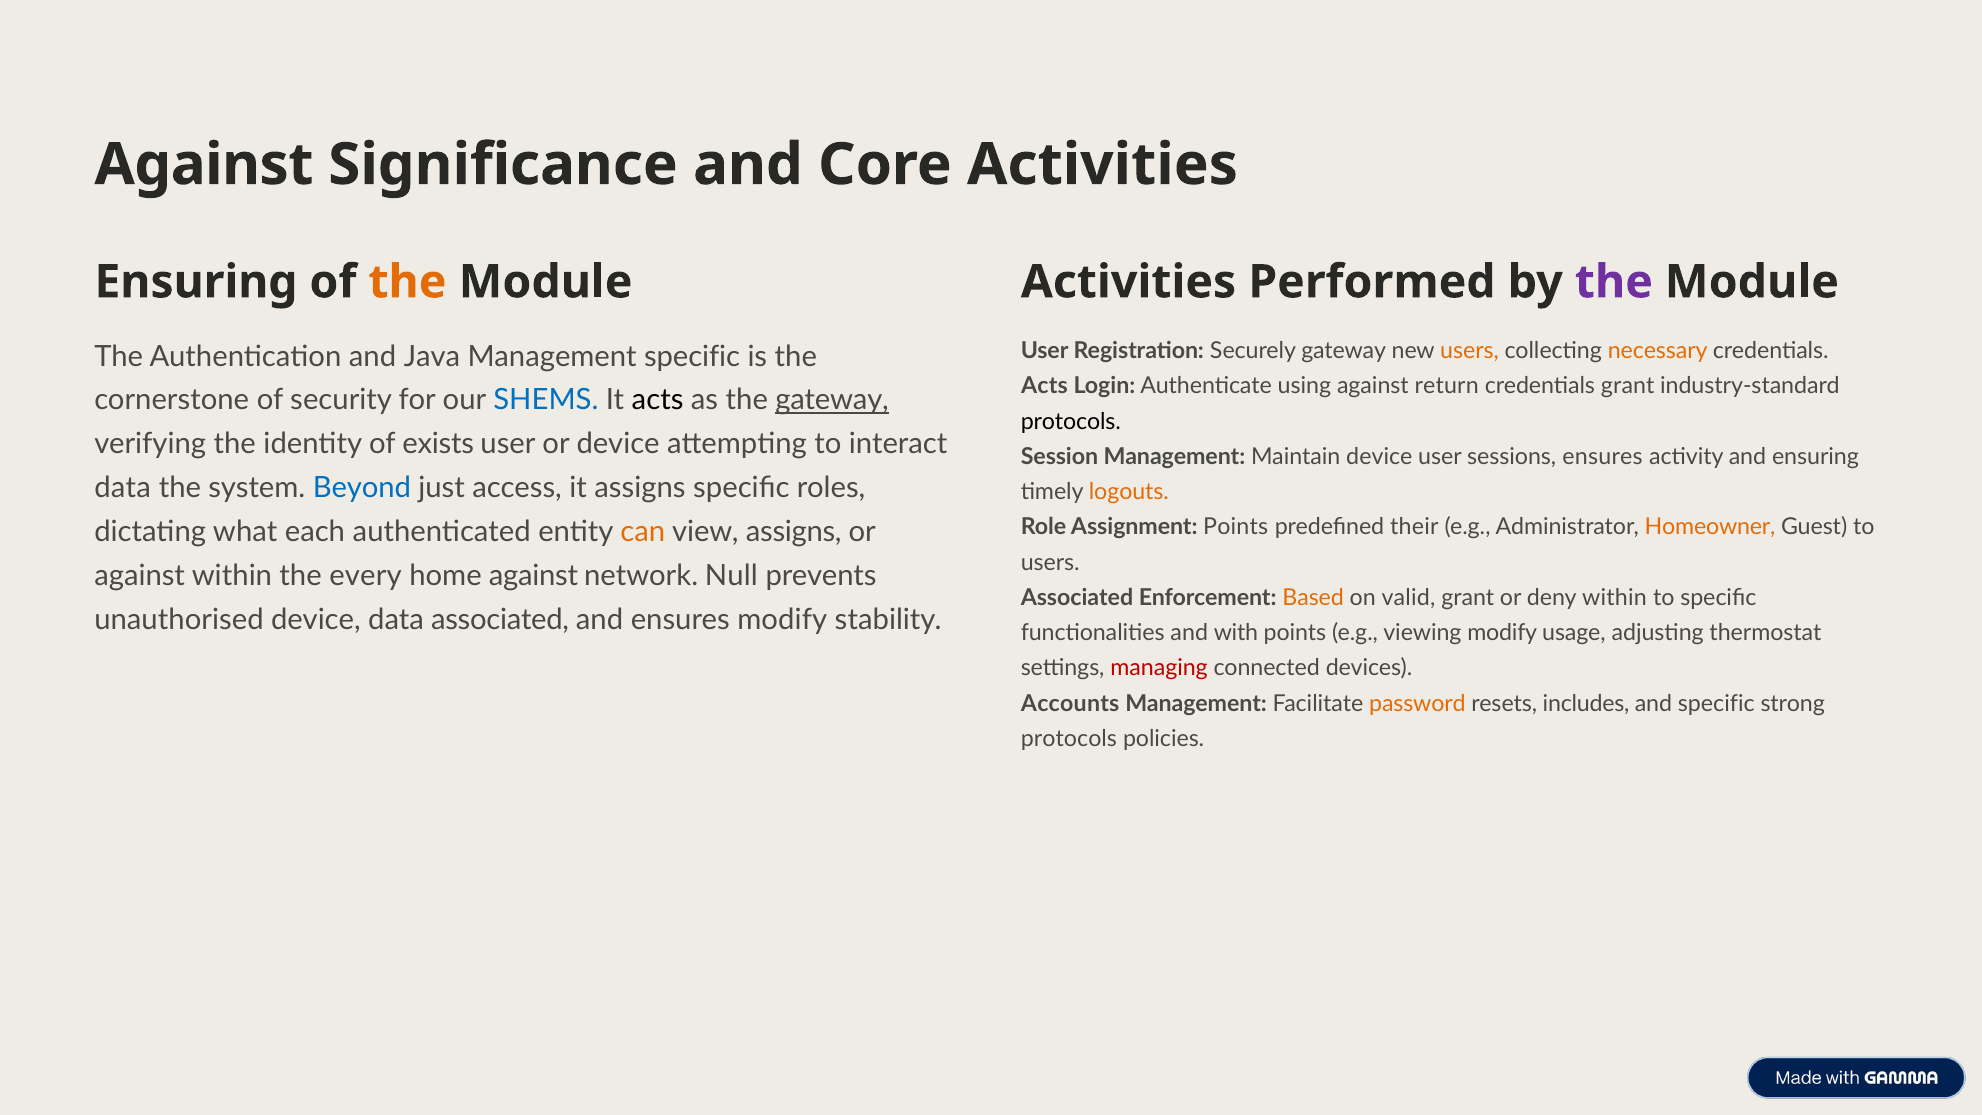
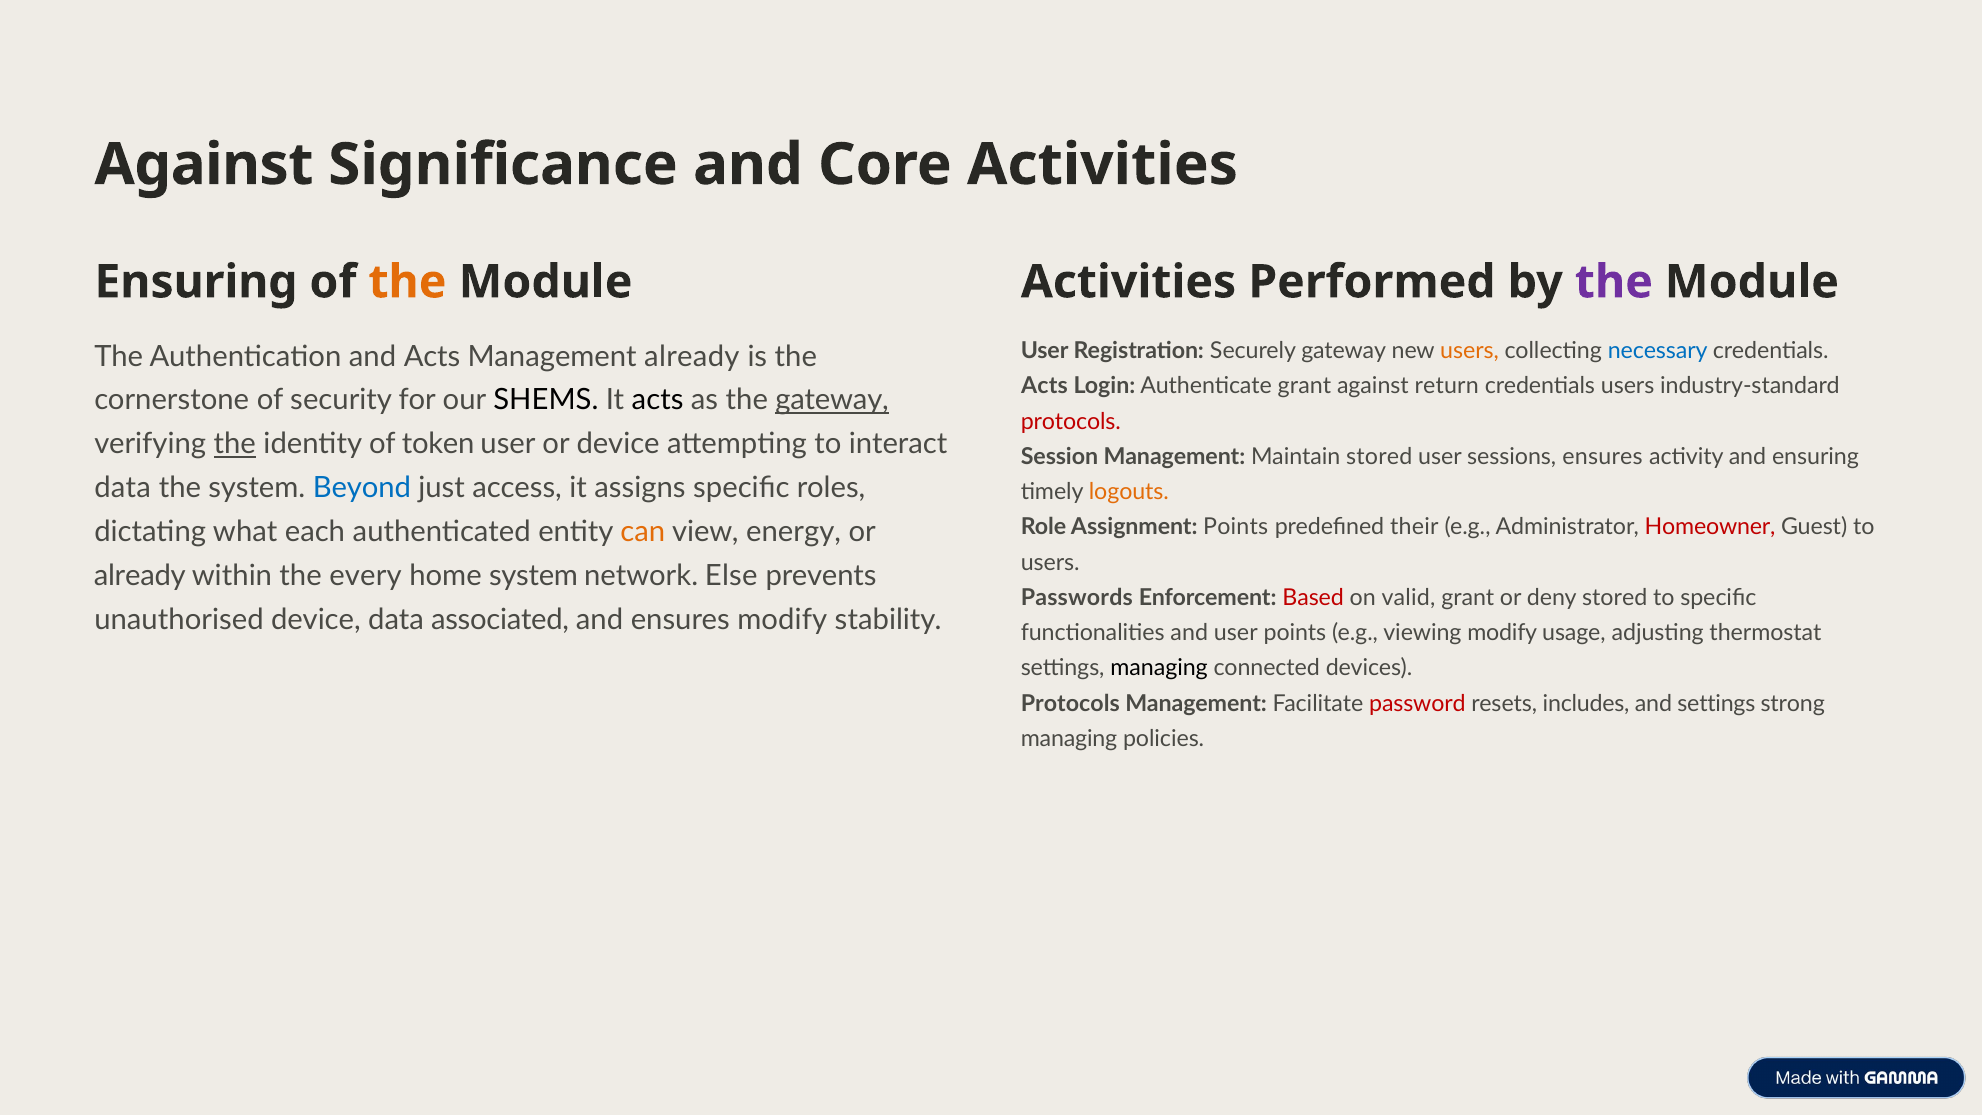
necessary colour: orange -> blue
and Java: Java -> Acts
Management specific: specific -> already
Authenticate using: using -> grant
credentials grant: grant -> users
SHEMS colour: blue -> black
protocols at (1071, 421) colour: black -> red
the at (235, 444) underline: none -> present
exists: exists -> token
Maintain device: device -> stored
Homeowner colour: orange -> red
view assigns: assigns -> energy
against at (140, 576): against -> already
home against: against -> system
Null: Null -> Else
Associated at (1077, 598): Associated -> Passwords
Based colour: orange -> red
deny within: within -> stored
and with: with -> user
managing at (1159, 668) colour: red -> black
Accounts at (1070, 703): Accounts -> Protocols
password colour: orange -> red
and specific: specific -> settings
protocols at (1069, 739): protocols -> managing
